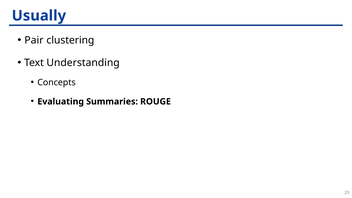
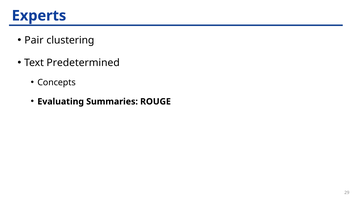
Usually: Usually -> Experts
Understanding: Understanding -> Predetermined
